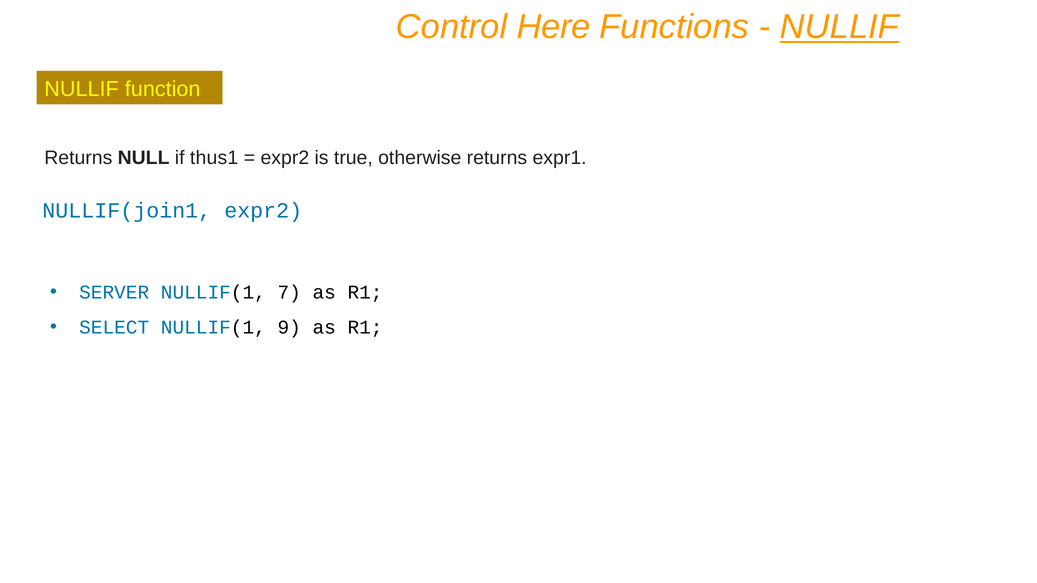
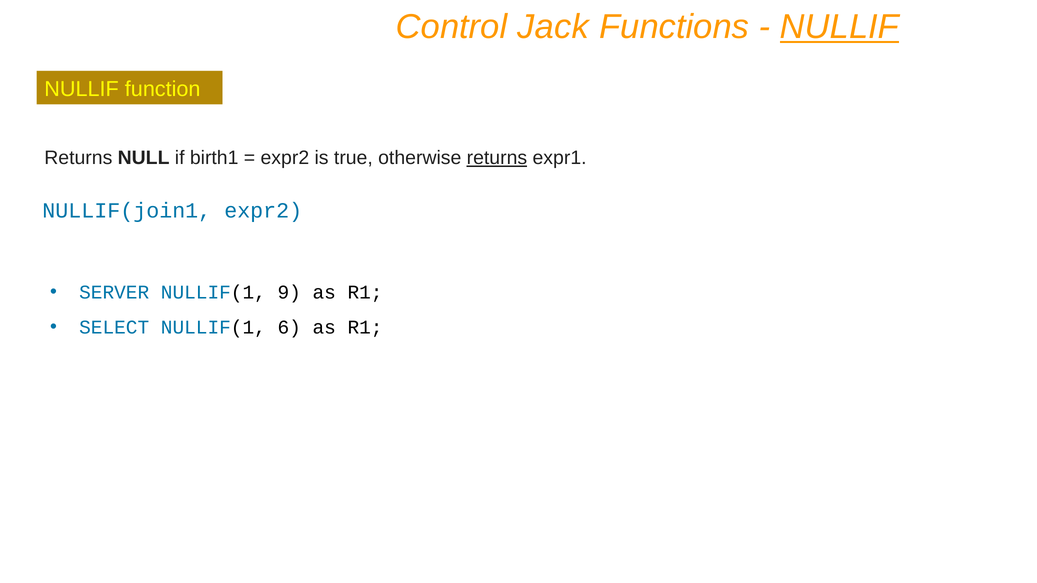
Here: Here -> Jack
thus1: thus1 -> birth1
returns at (497, 158) underline: none -> present
7: 7 -> 9
9: 9 -> 6
